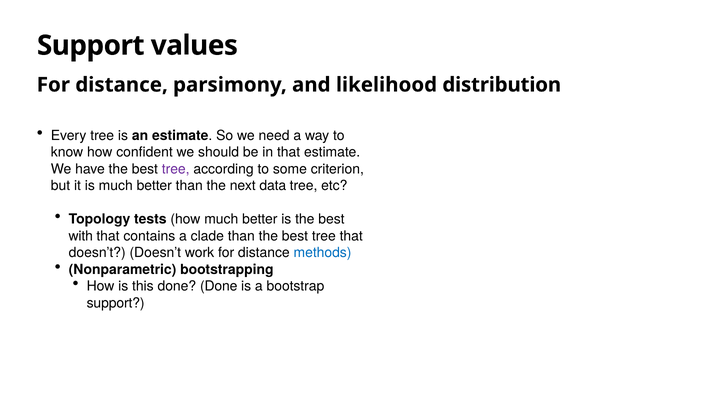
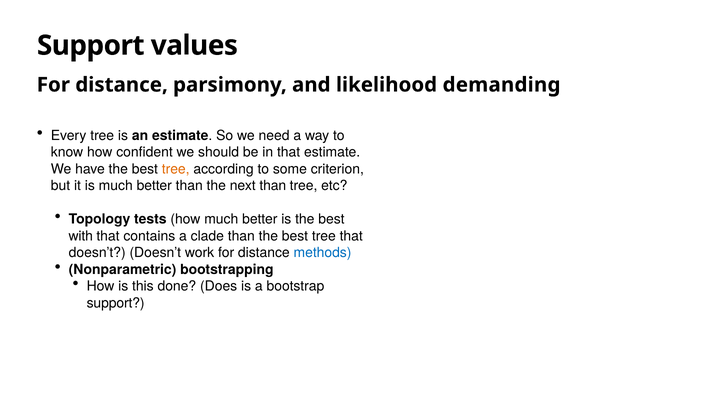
likelihood distribution: distribution -> demanding
tree at (176, 169) colour: purple -> orange
next data: data -> than
done Done: Done -> Does
